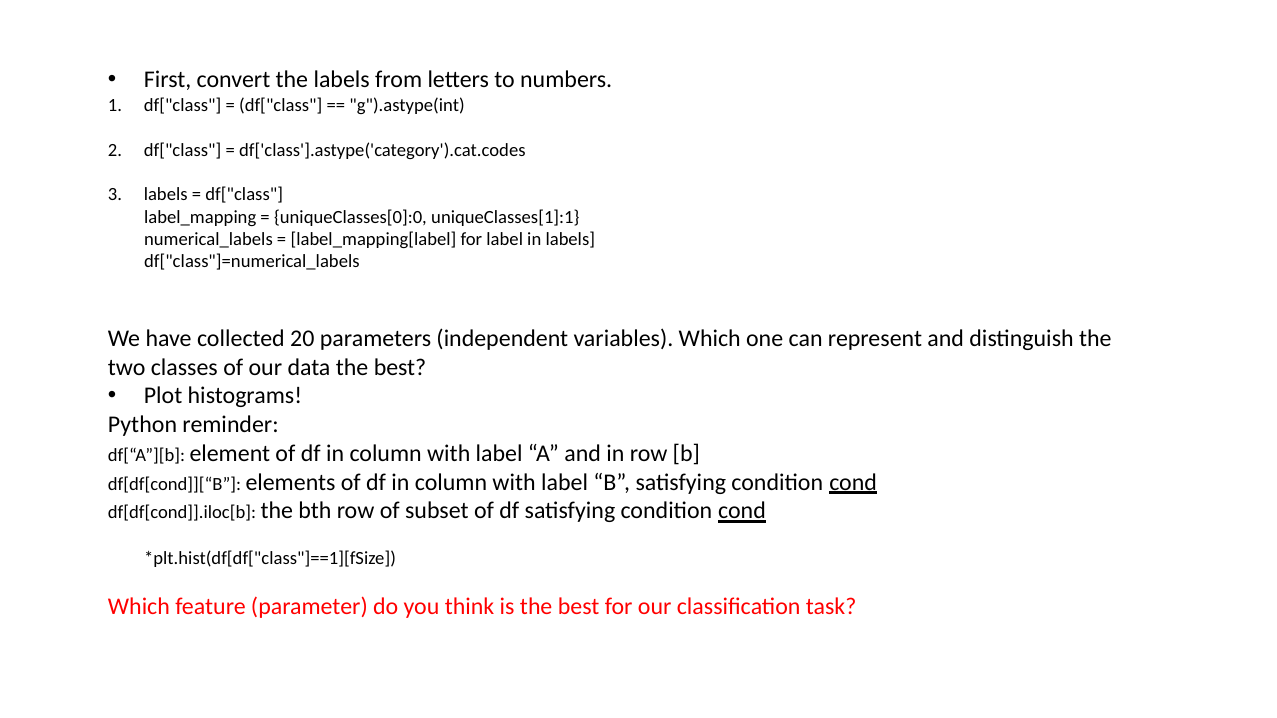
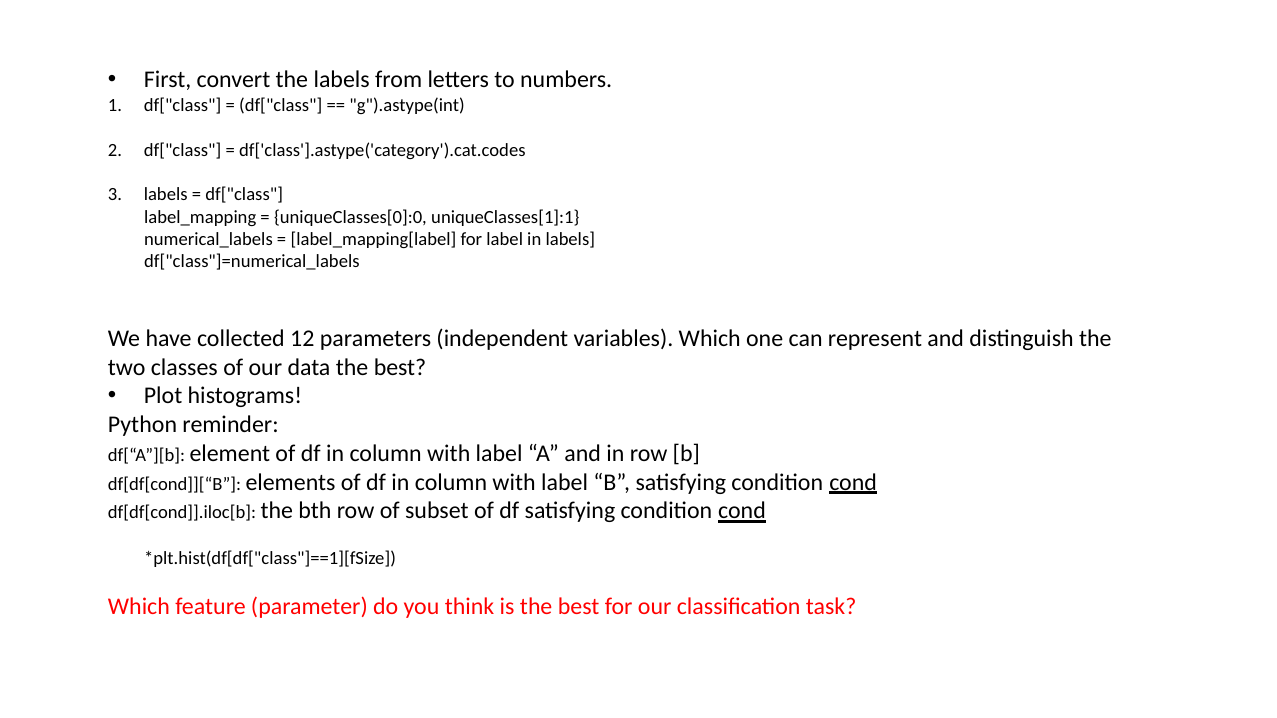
20: 20 -> 12
